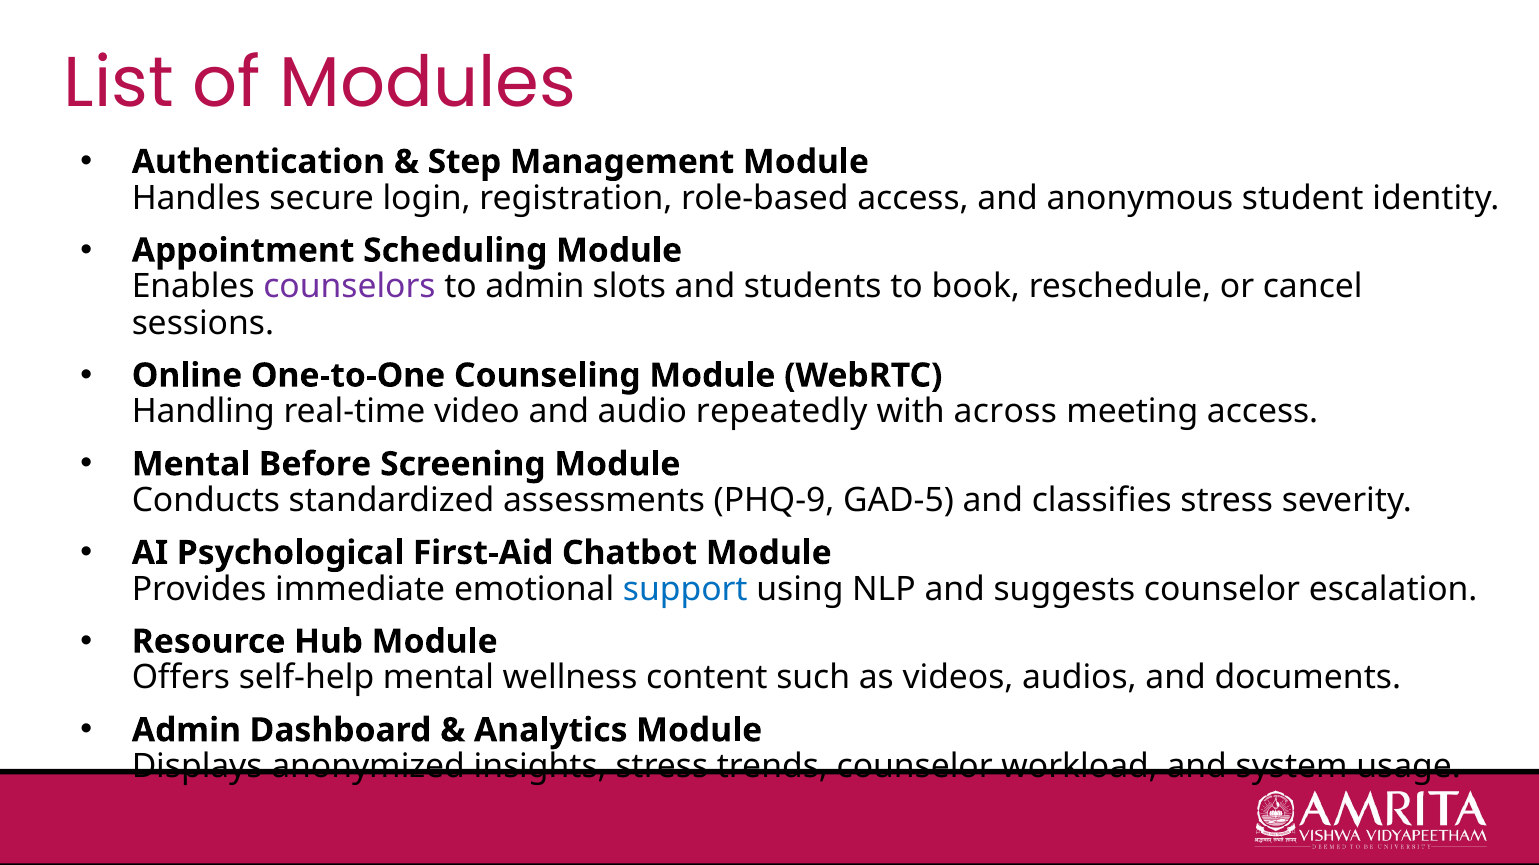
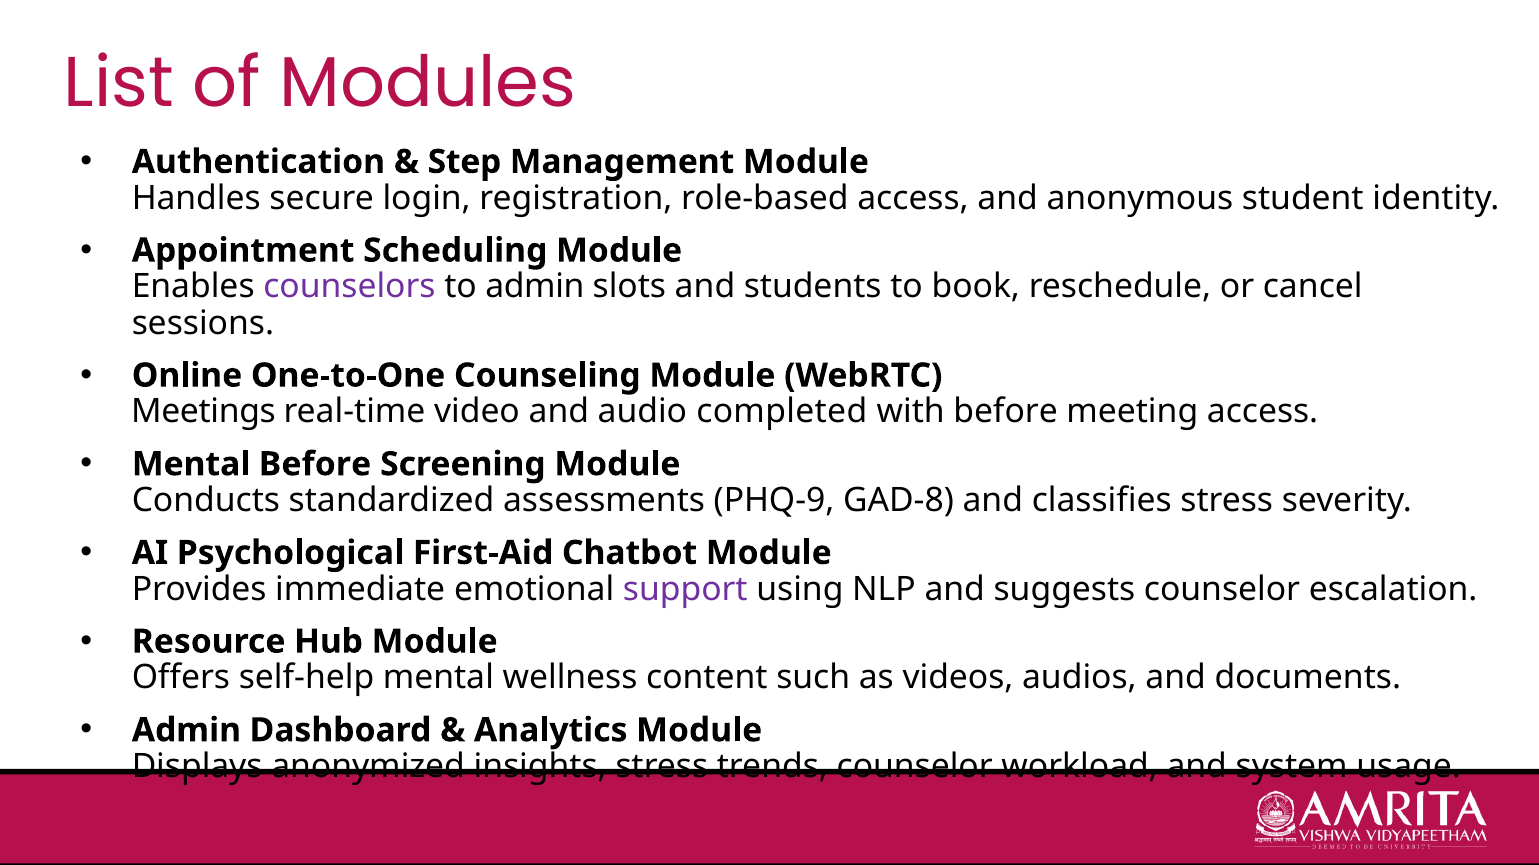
Handling: Handling -> Meetings
repeatedly: repeatedly -> completed
with across: across -> before
GAD-5: GAD-5 -> GAD-8
support colour: blue -> purple
